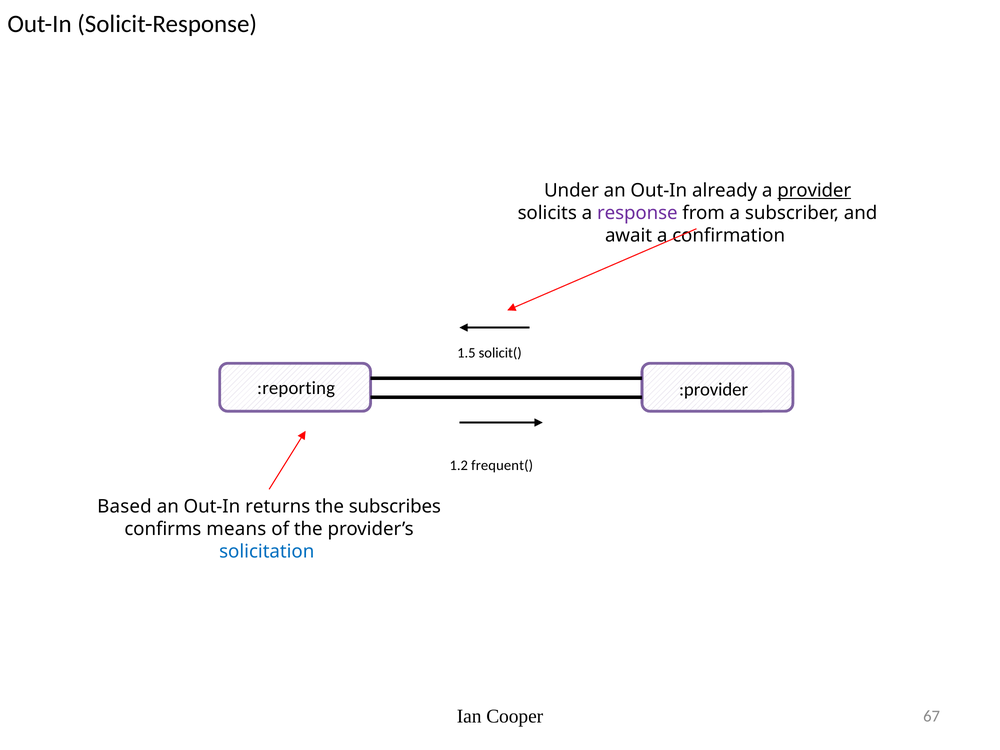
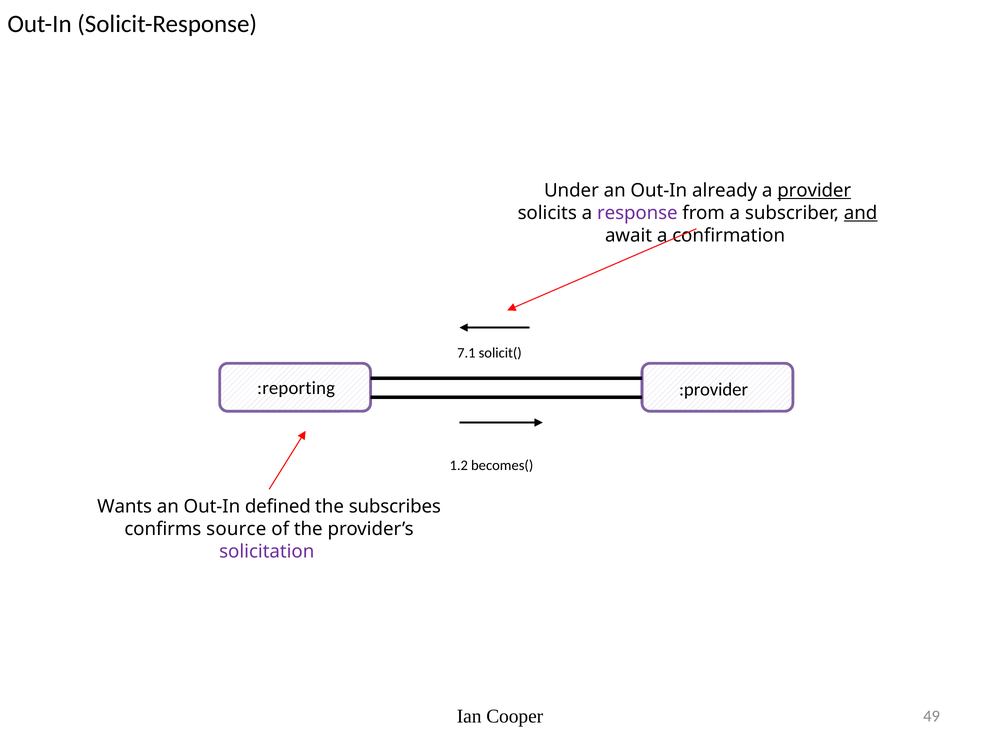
and underline: none -> present
1.5: 1.5 -> 7.1
frequent(: frequent( -> becomes(
Based: Based -> Wants
returns: returns -> defined
means: means -> source
solicitation colour: blue -> purple
67: 67 -> 49
